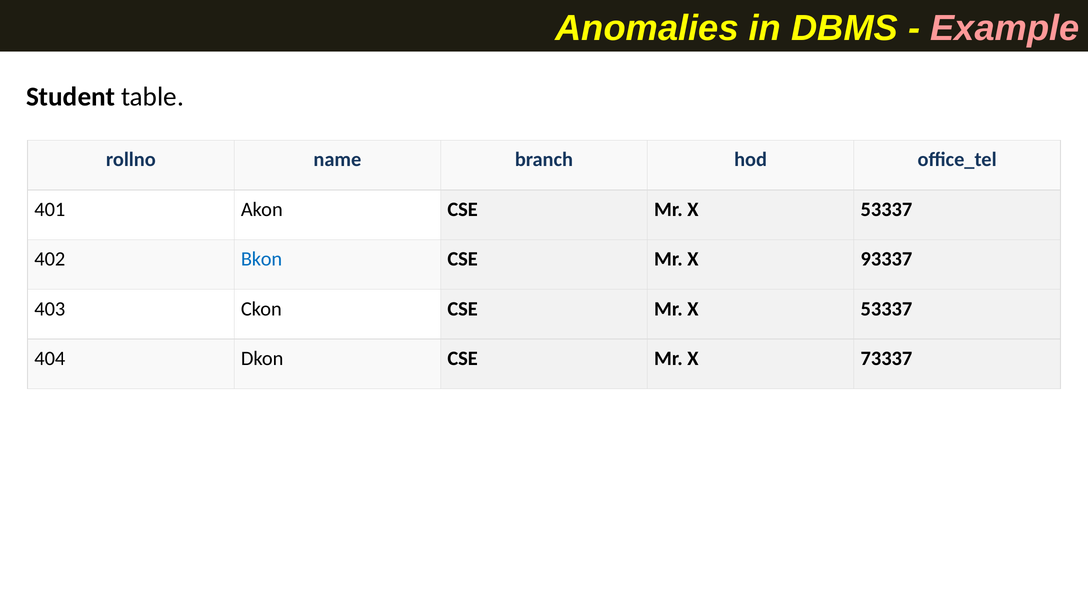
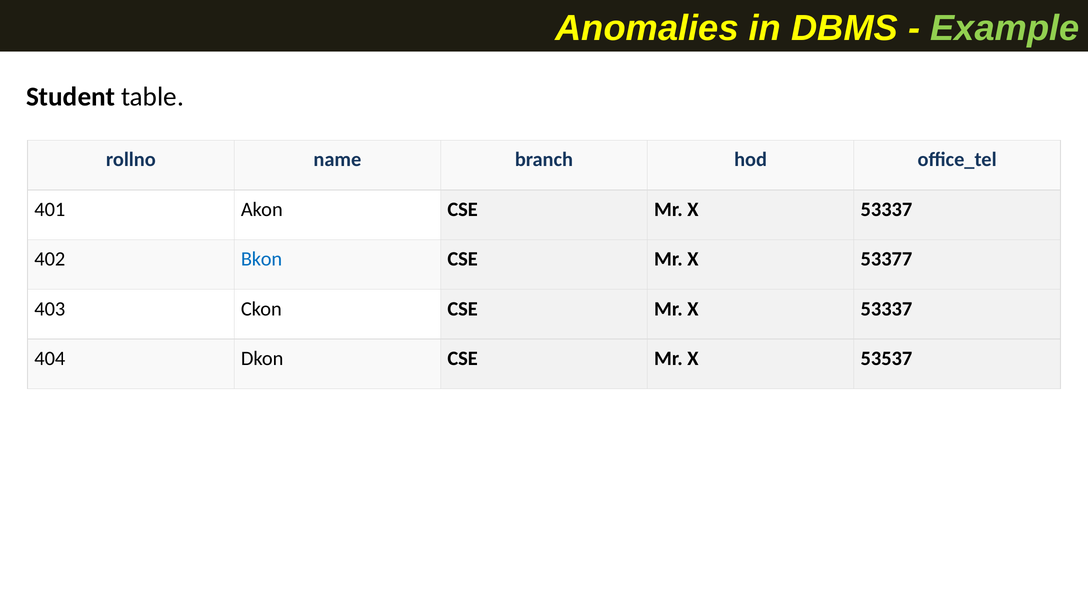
Example colour: pink -> light green
93337: 93337 -> 53377
73337: 73337 -> 53537
